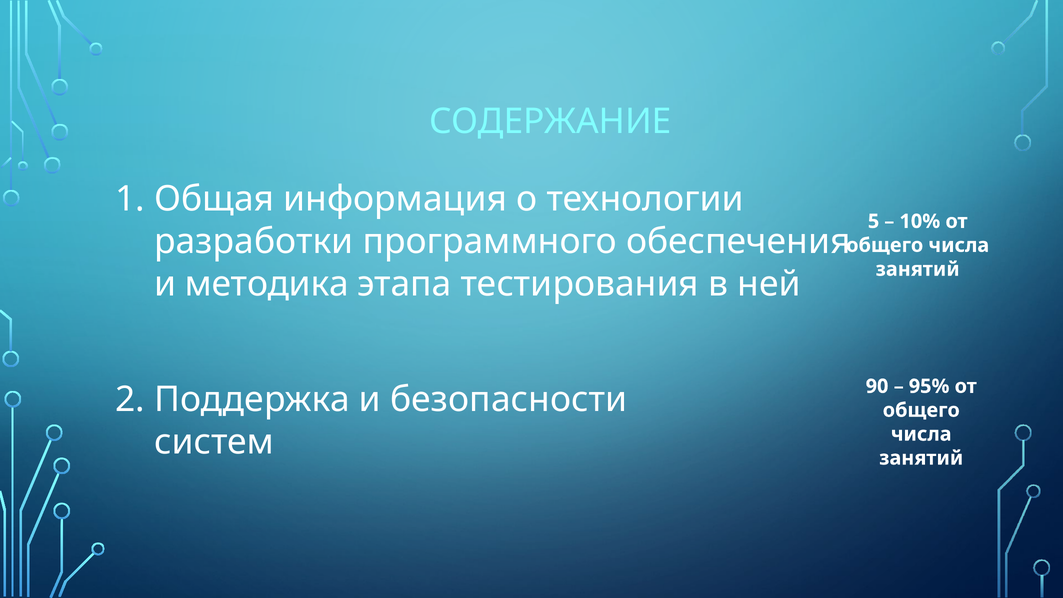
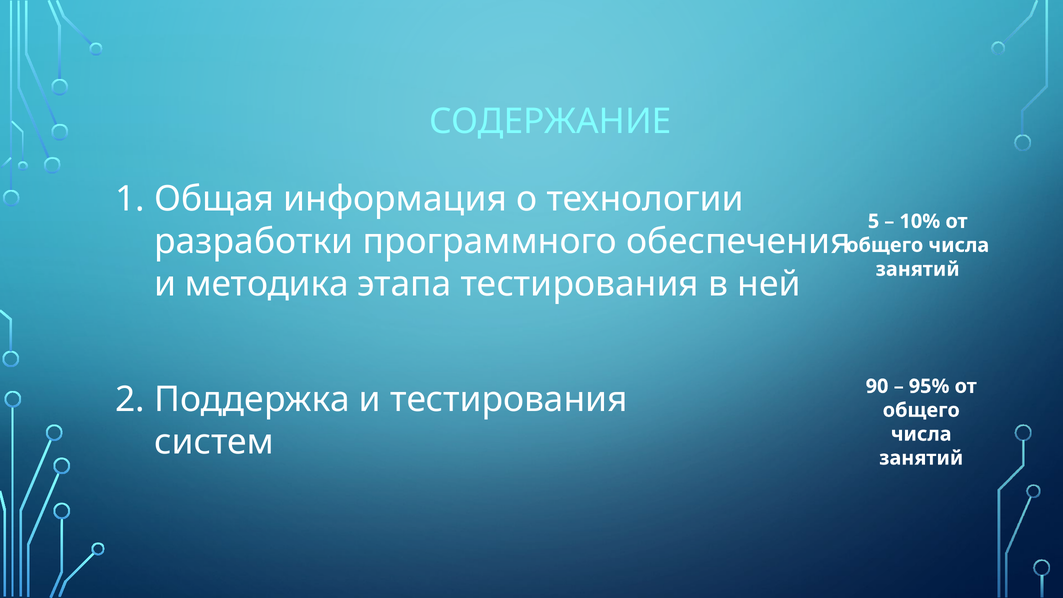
и безопасности: безопасности -> тестирования
